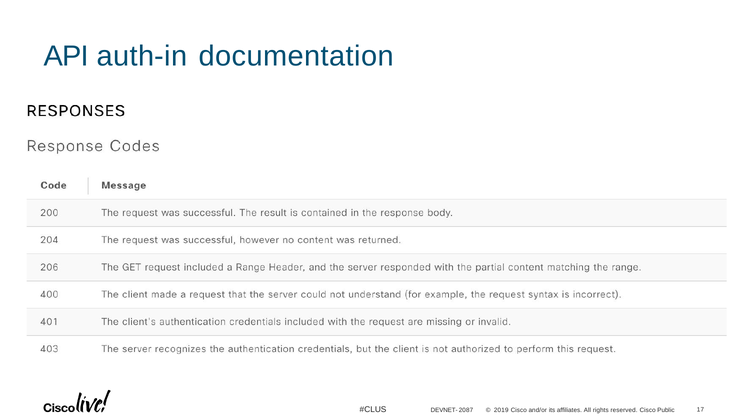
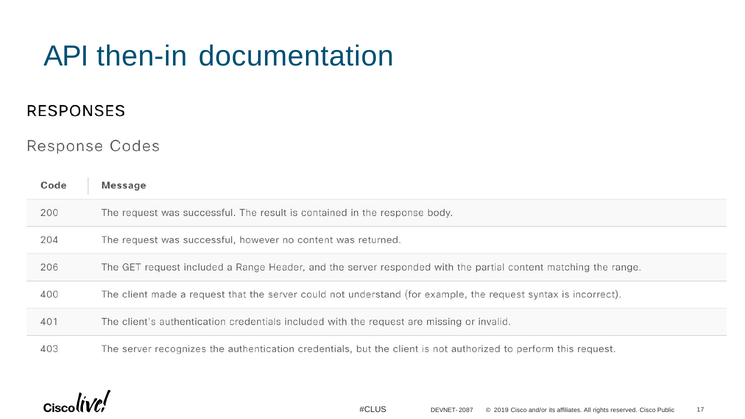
auth-in: auth-in -> then-in
